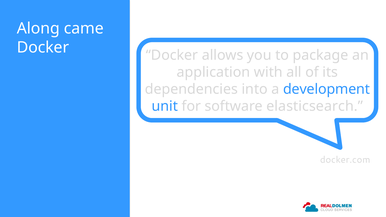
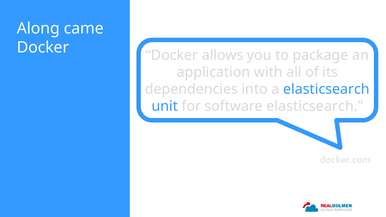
a development: development -> elasticsearch
